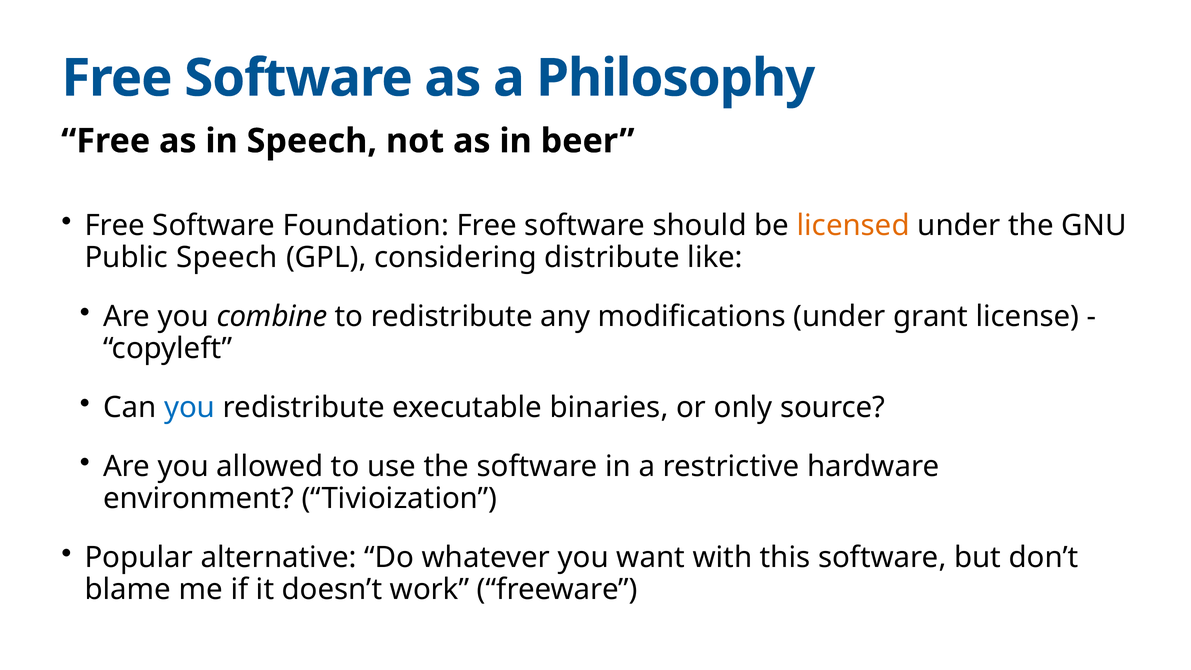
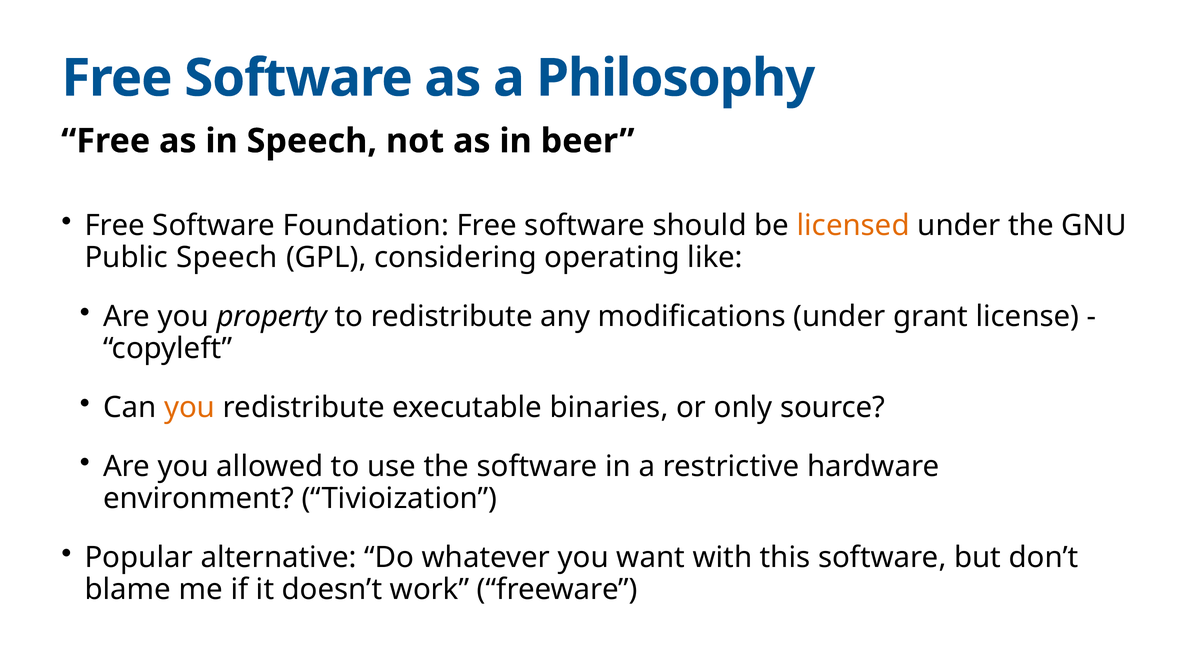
distribute: distribute -> operating
combine: combine -> property
you at (190, 408) colour: blue -> orange
